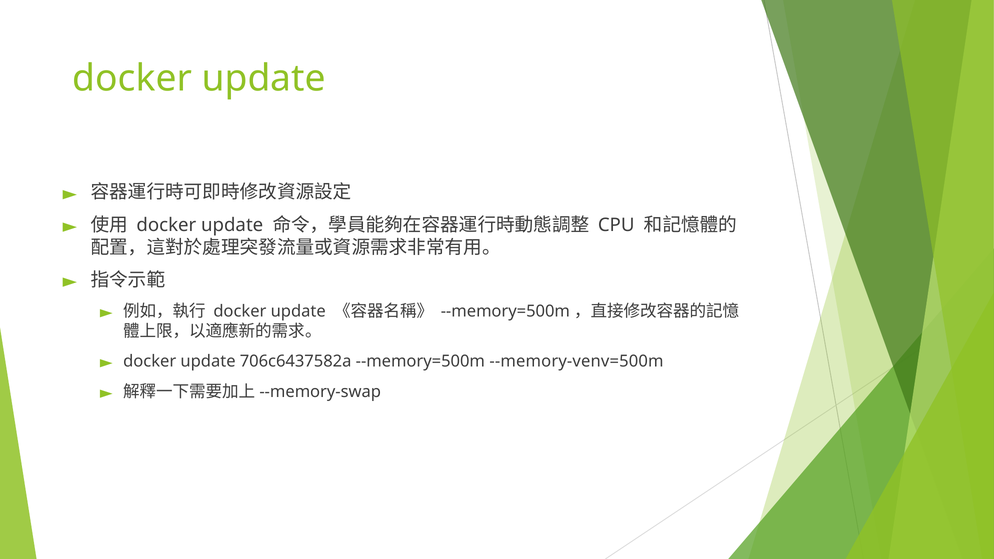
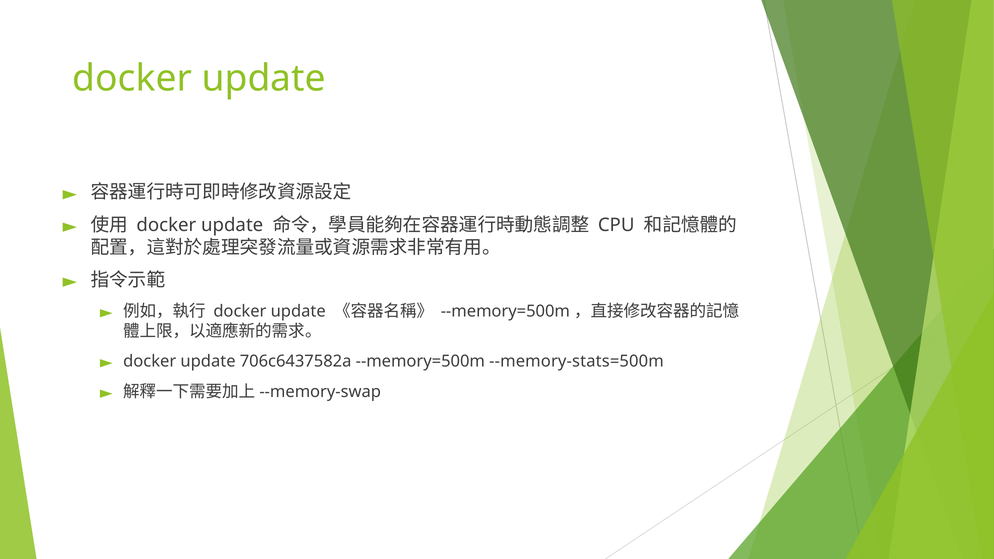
--memory-venv=500m: --memory-venv=500m -> --memory-stats=500m
